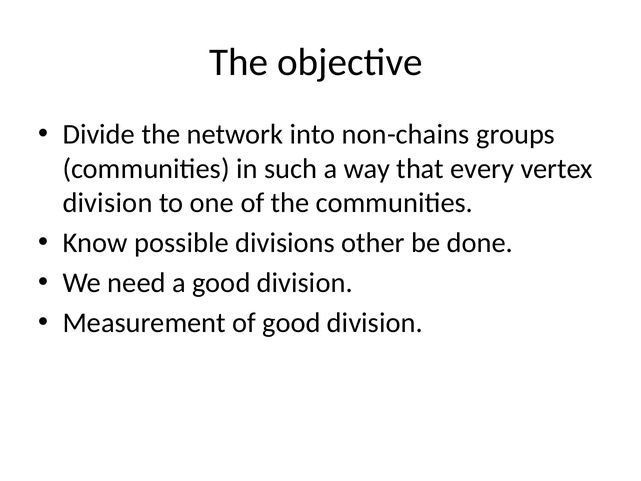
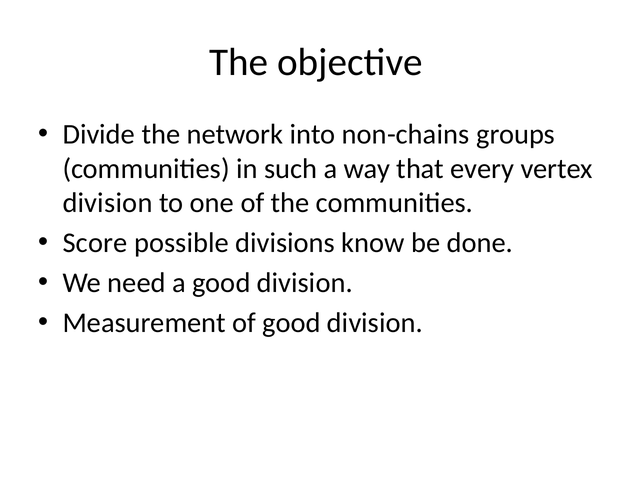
Know: Know -> Score
other: other -> know
